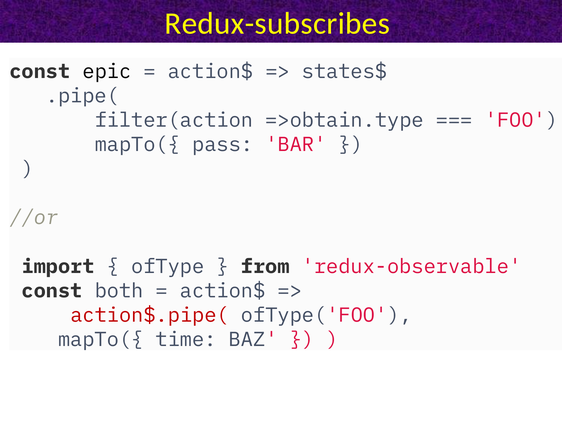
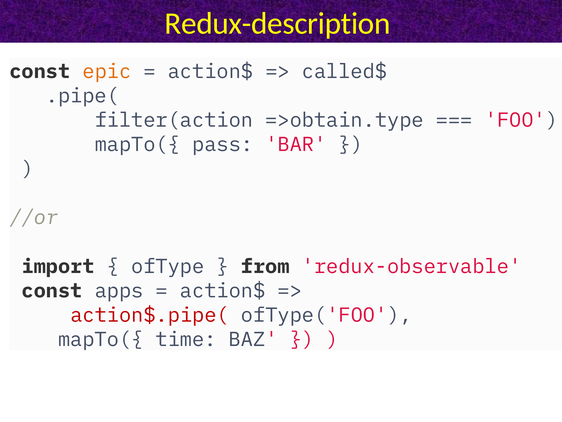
Redux-subscribes: Redux-subscribes -> Redux-description
epic colour: black -> orange
states$: states$ -> called$
both: both -> apps
